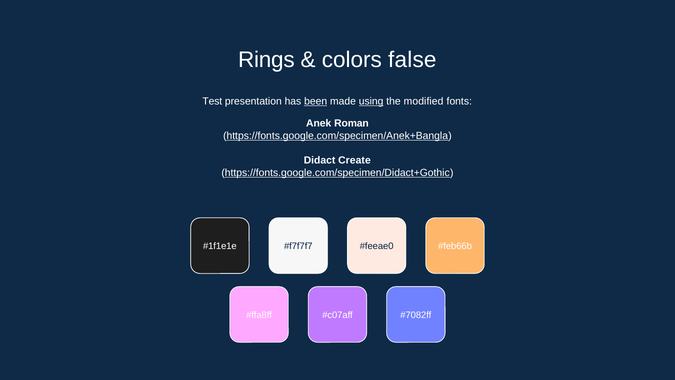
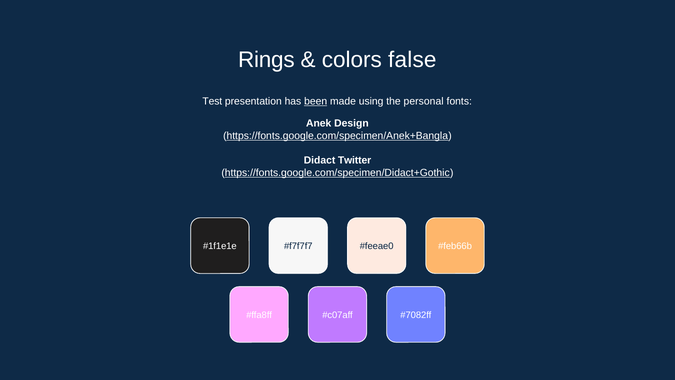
using underline: present -> none
modified: modified -> personal
Roman: Roman -> Design
Create: Create -> Twitter
